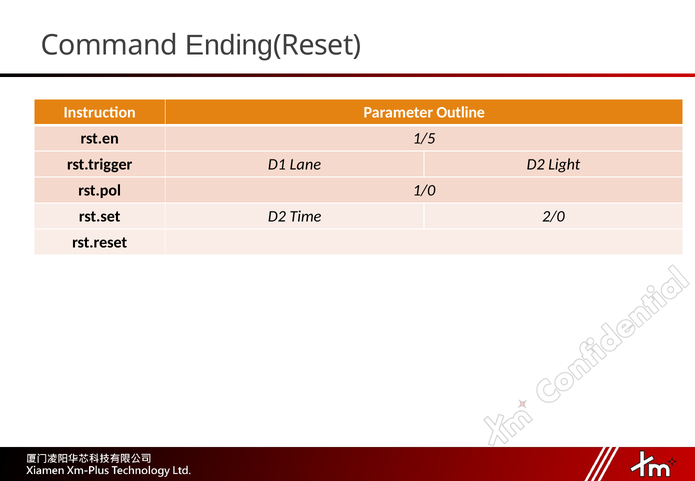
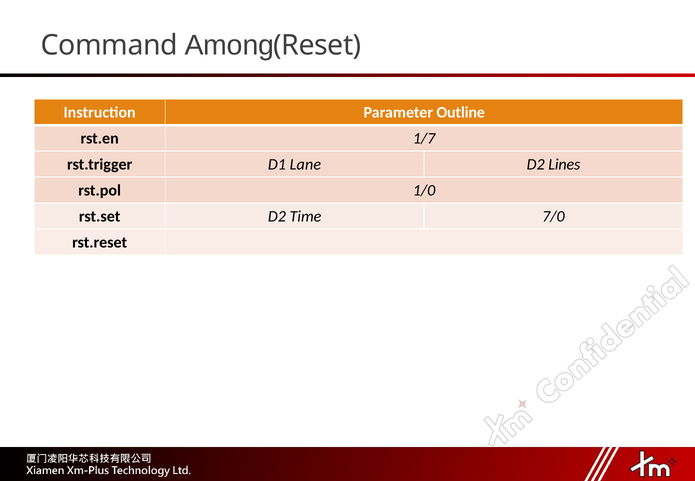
Ending: Ending -> Among
1/5: 1/5 -> 1/7
Light: Light -> Lines
2/0: 2/0 -> 7/0
